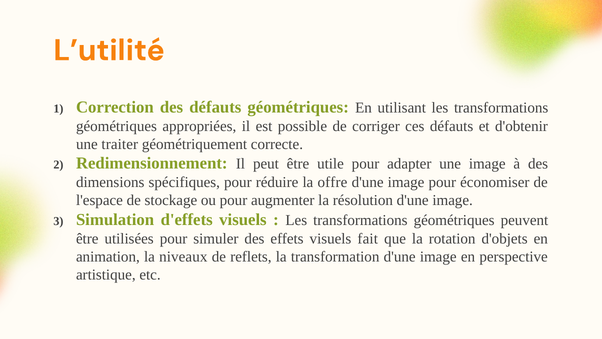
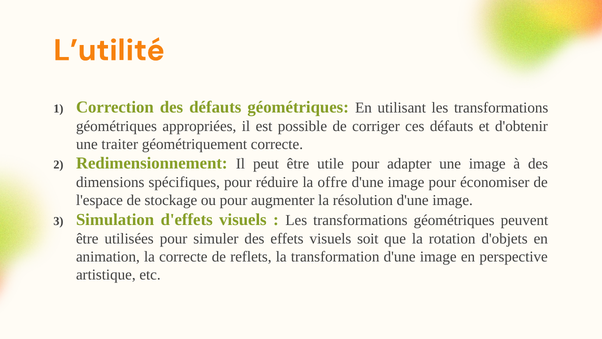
fait: fait -> soit
la niveaux: niveaux -> correcte
